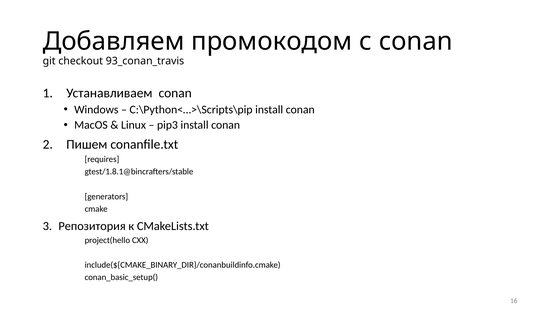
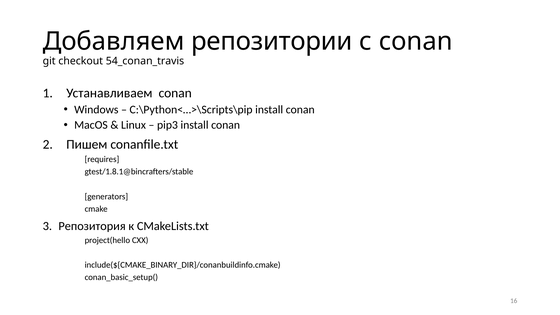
промокодом: промокодом -> репозитории
93_conan_travis: 93_conan_travis -> 54_conan_travis
